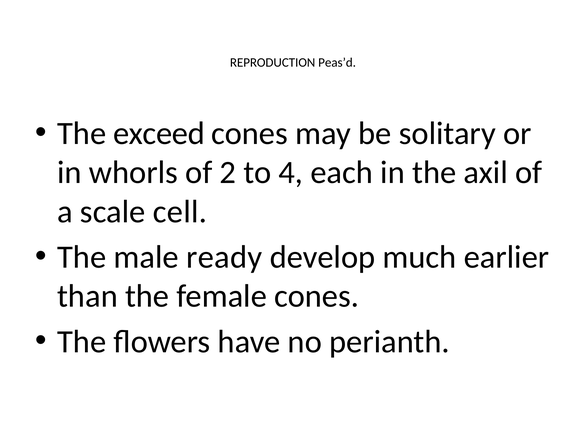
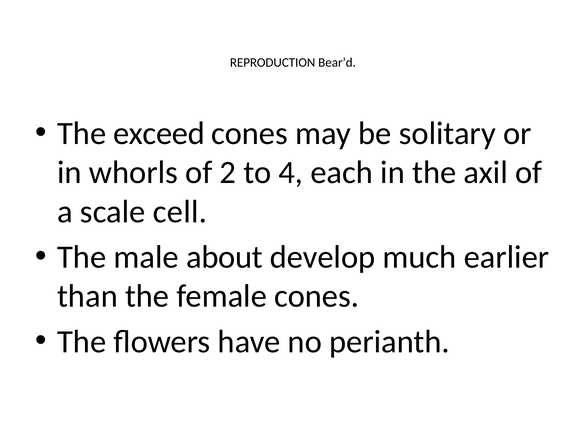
Peas’d: Peas’d -> Bear’d
ready: ready -> about
